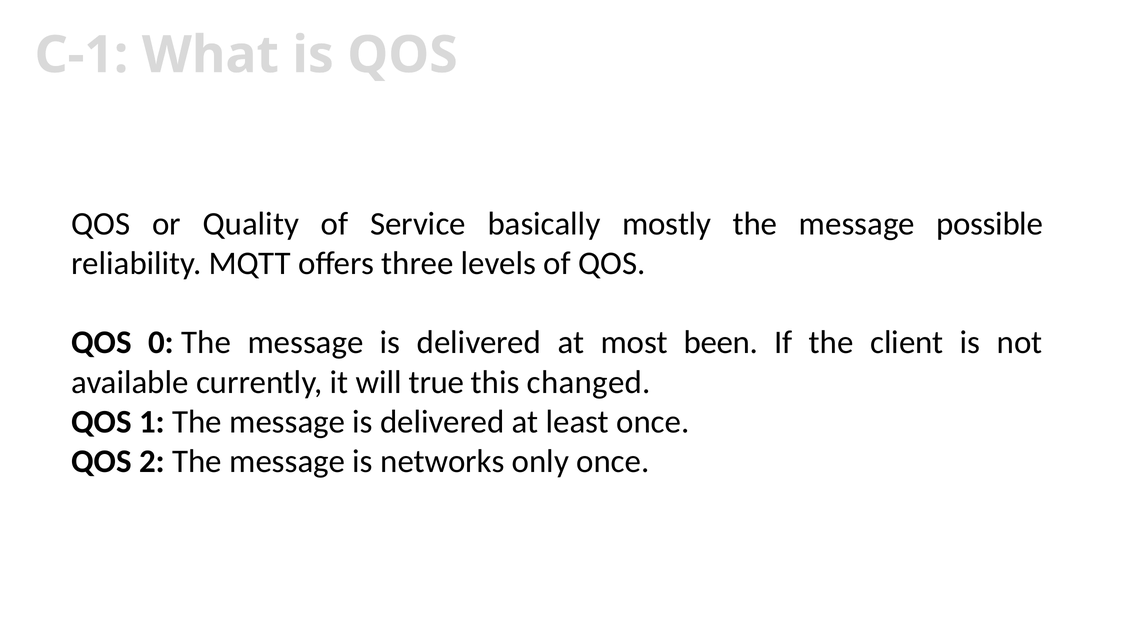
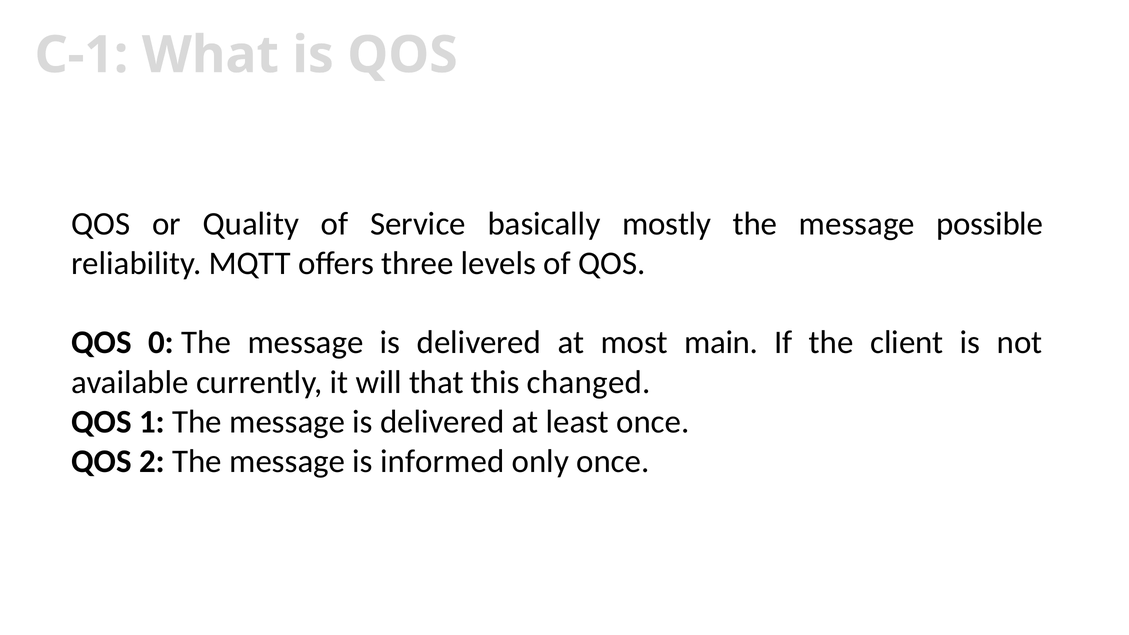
been: been -> main
true: true -> that
networks: networks -> informed
